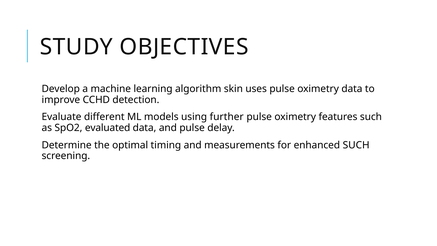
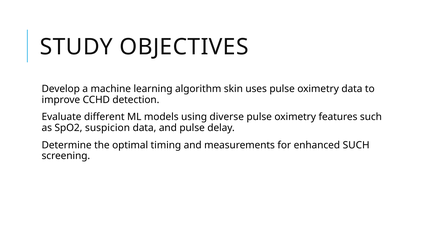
further: further -> diverse
evaluated: evaluated -> suspicion
